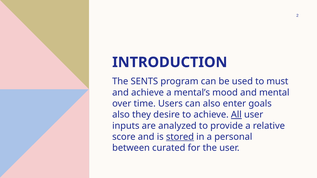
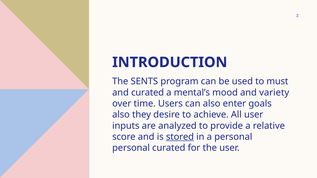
and achieve: achieve -> curated
mental: mental -> variety
All underline: present -> none
between at (131, 148): between -> personal
